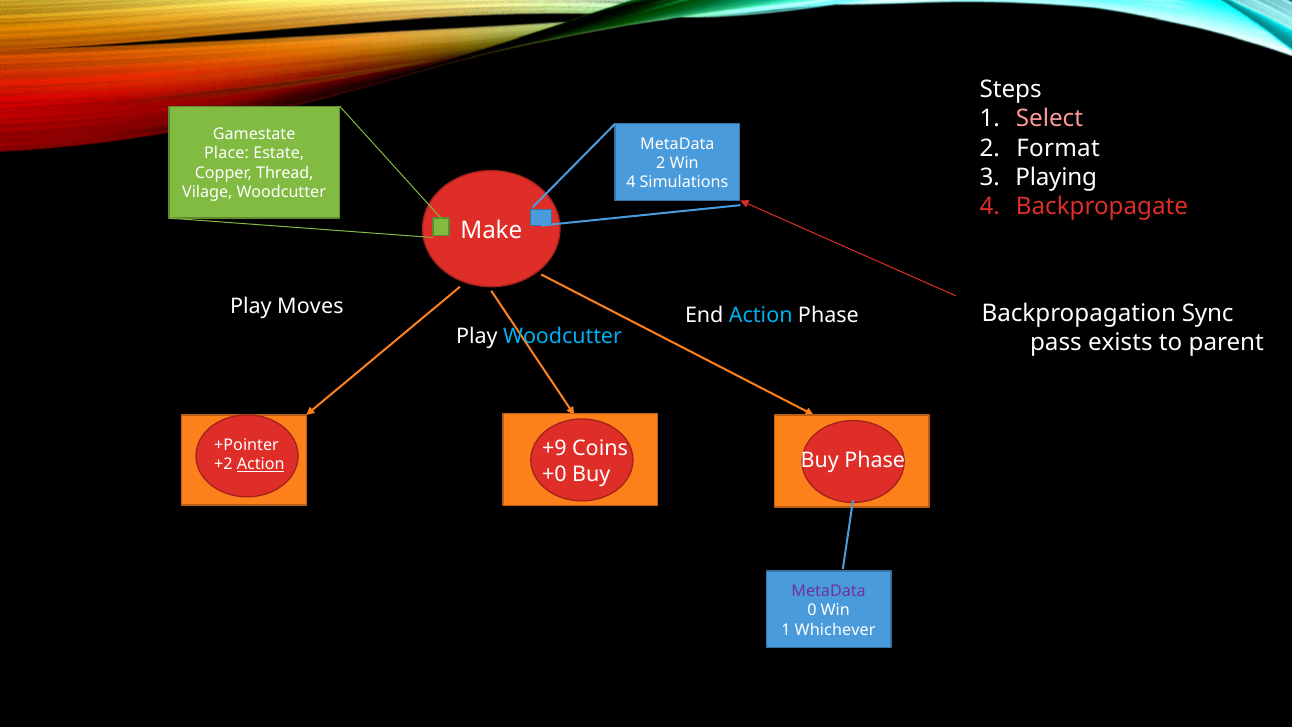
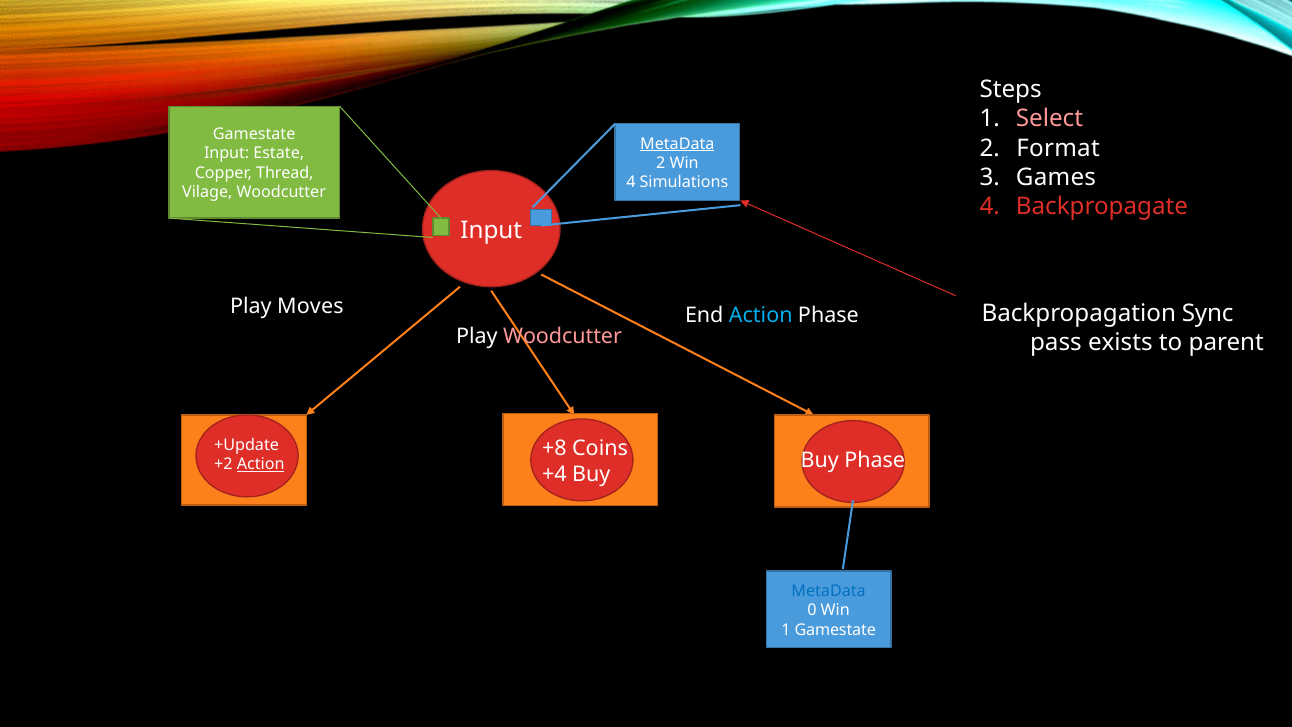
MetaData at (677, 144) underline: none -> present
Place at (227, 154): Place -> Input
Playing: Playing -> Games
Make at (491, 230): Make -> Input
Woodcutter at (562, 336) colour: light blue -> pink
+Pointer: +Pointer -> +Update
+9: +9 -> +8
+0: +0 -> +4
MetaData at (829, 591) colour: purple -> blue
1 Whichever: Whichever -> Gamestate
